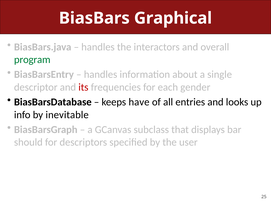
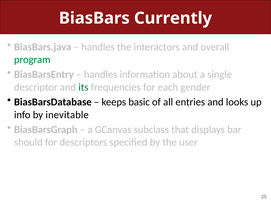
Graphical: Graphical -> Currently
its colour: red -> green
have: have -> basic
